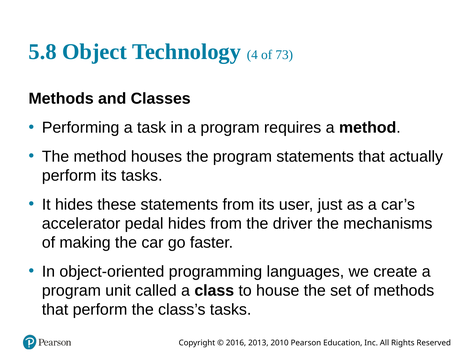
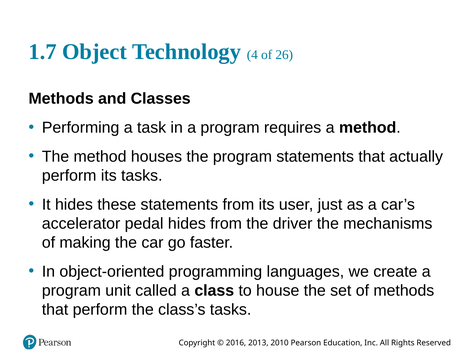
5.8: 5.8 -> 1.7
73: 73 -> 26
